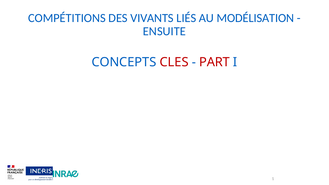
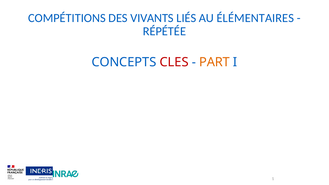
MODÉLISATION: MODÉLISATION -> ÉLÉMENTAIRES
ENSUITE: ENSUITE -> RÉPÉTÉE
PART colour: red -> orange
